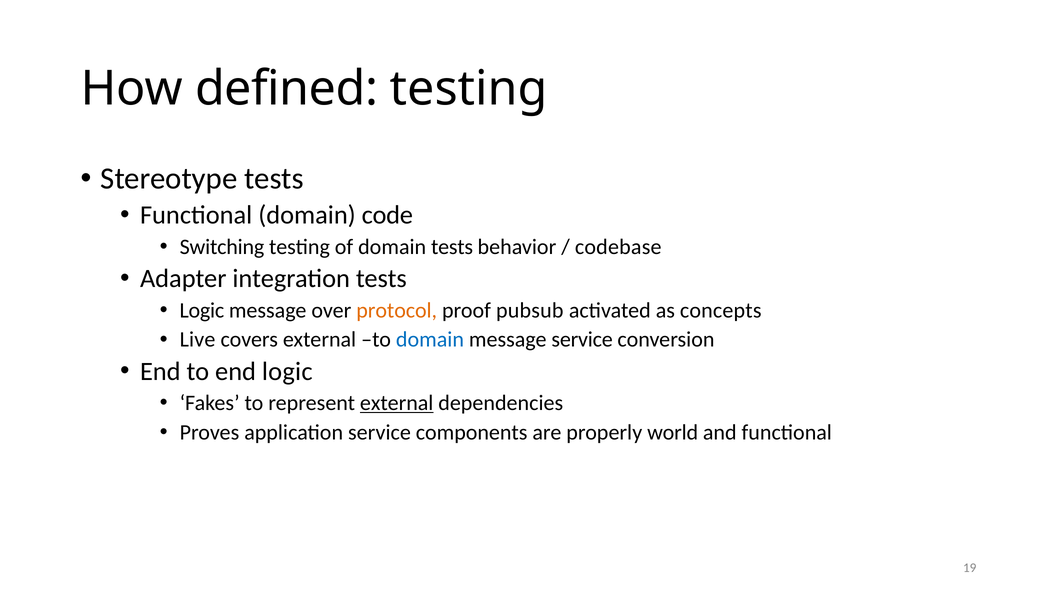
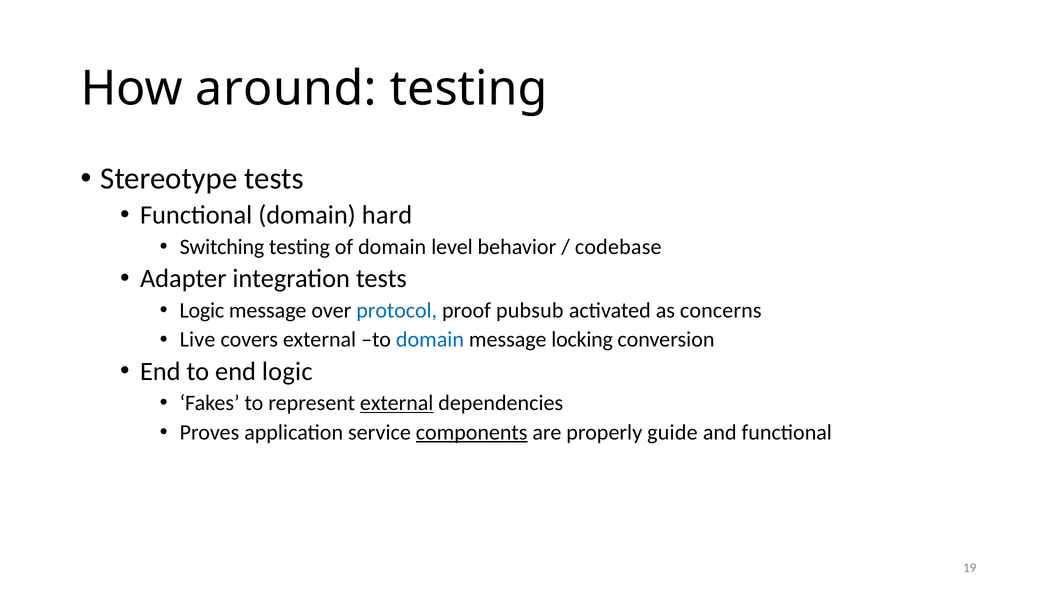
defined: defined -> around
code: code -> hard
domain tests: tests -> level
protocol colour: orange -> blue
concepts: concepts -> concerns
message service: service -> locking
components underline: none -> present
world: world -> guide
